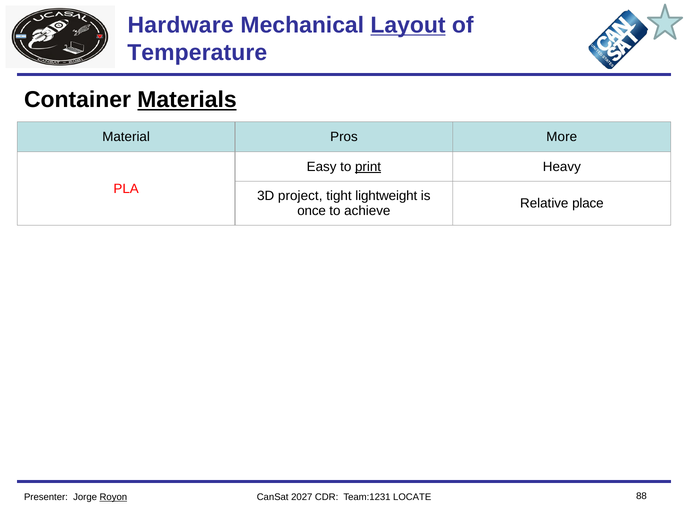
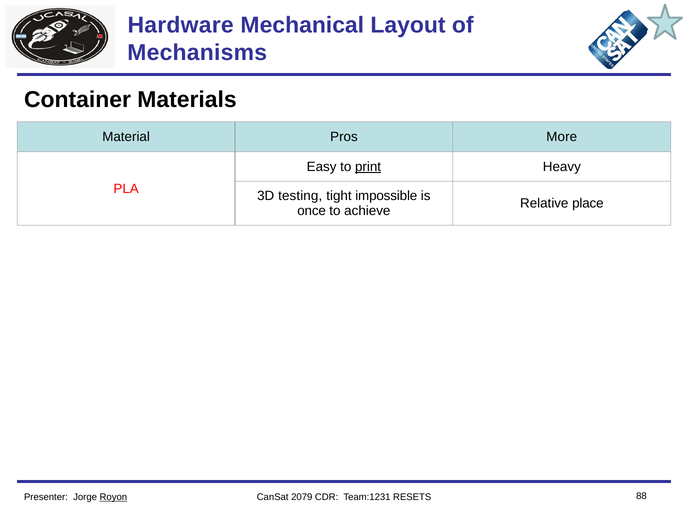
Layout underline: present -> none
Temperature: Temperature -> Mechanisms
Materials underline: present -> none
project: project -> testing
lightweight: lightweight -> impossible
2027: 2027 -> 2079
LOCATE: LOCATE -> RESETS
